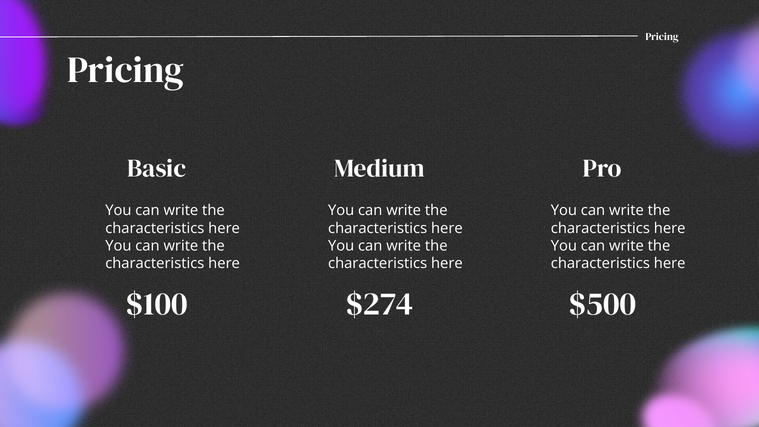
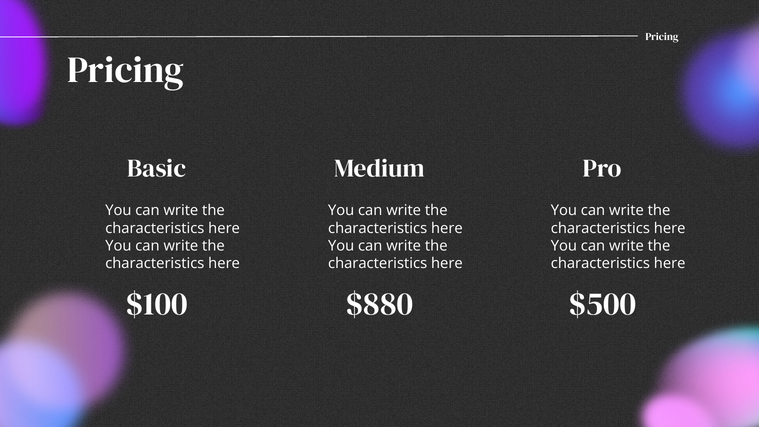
$274: $274 -> $880
